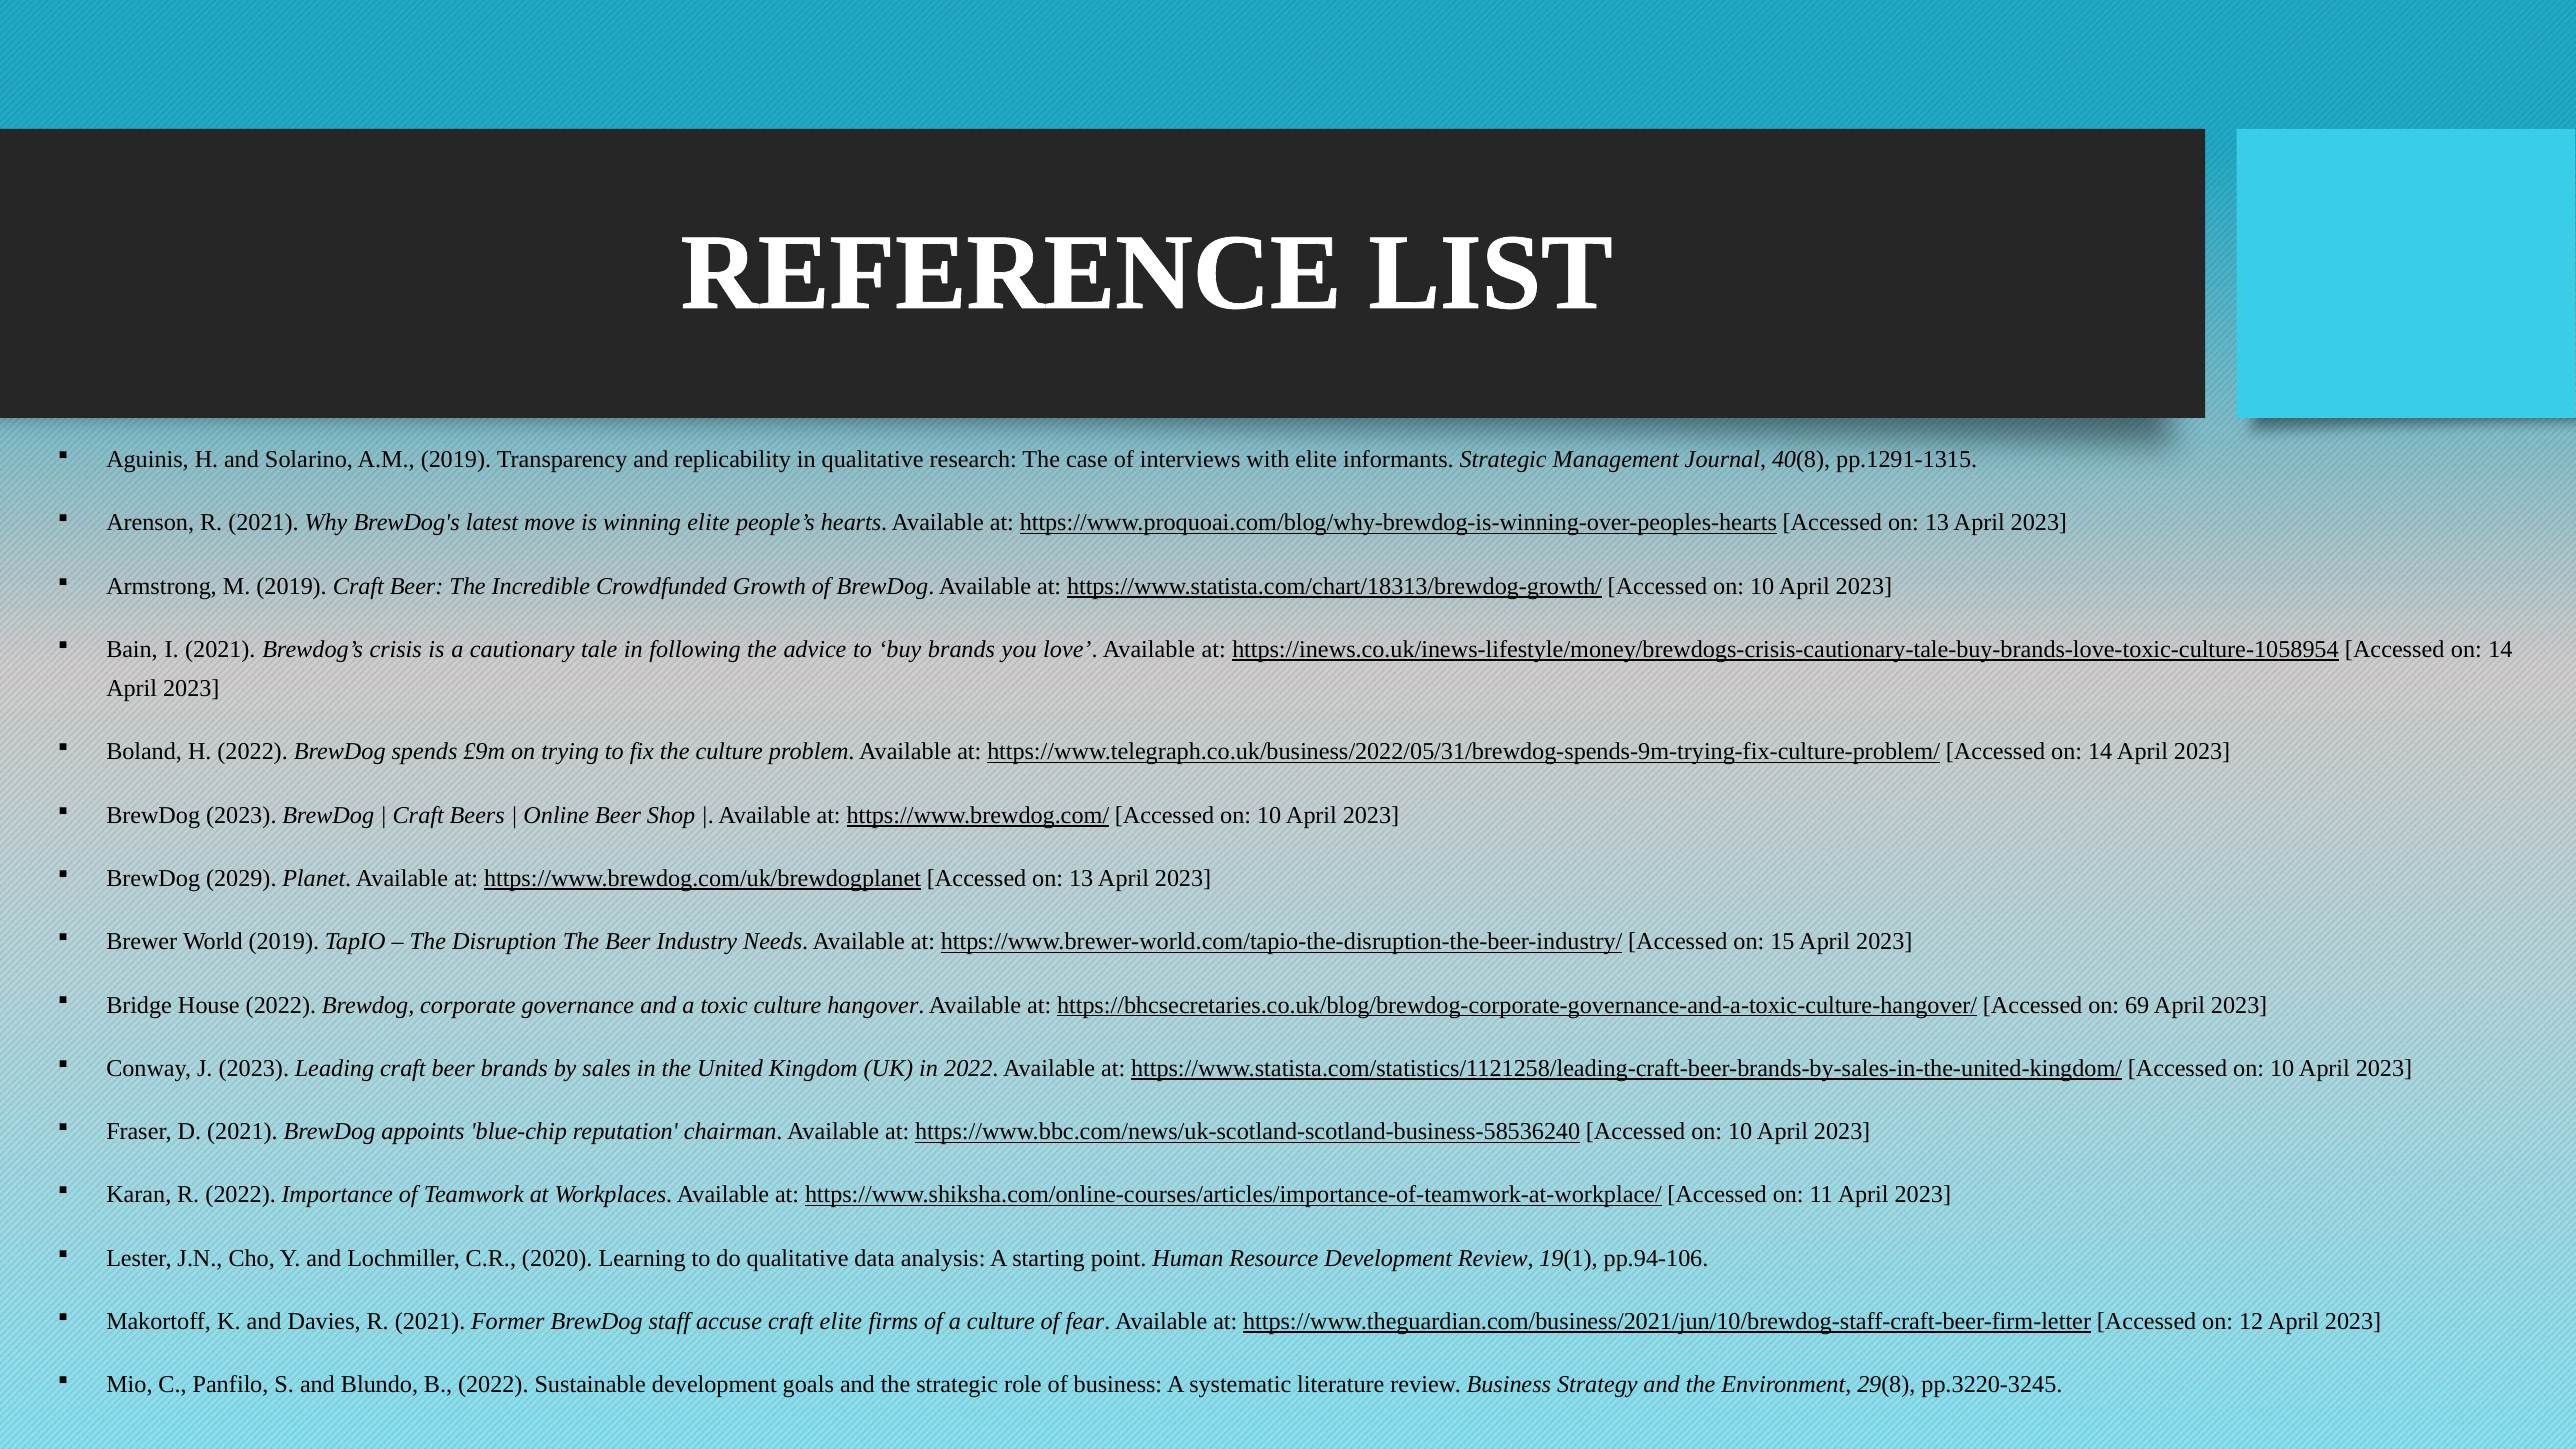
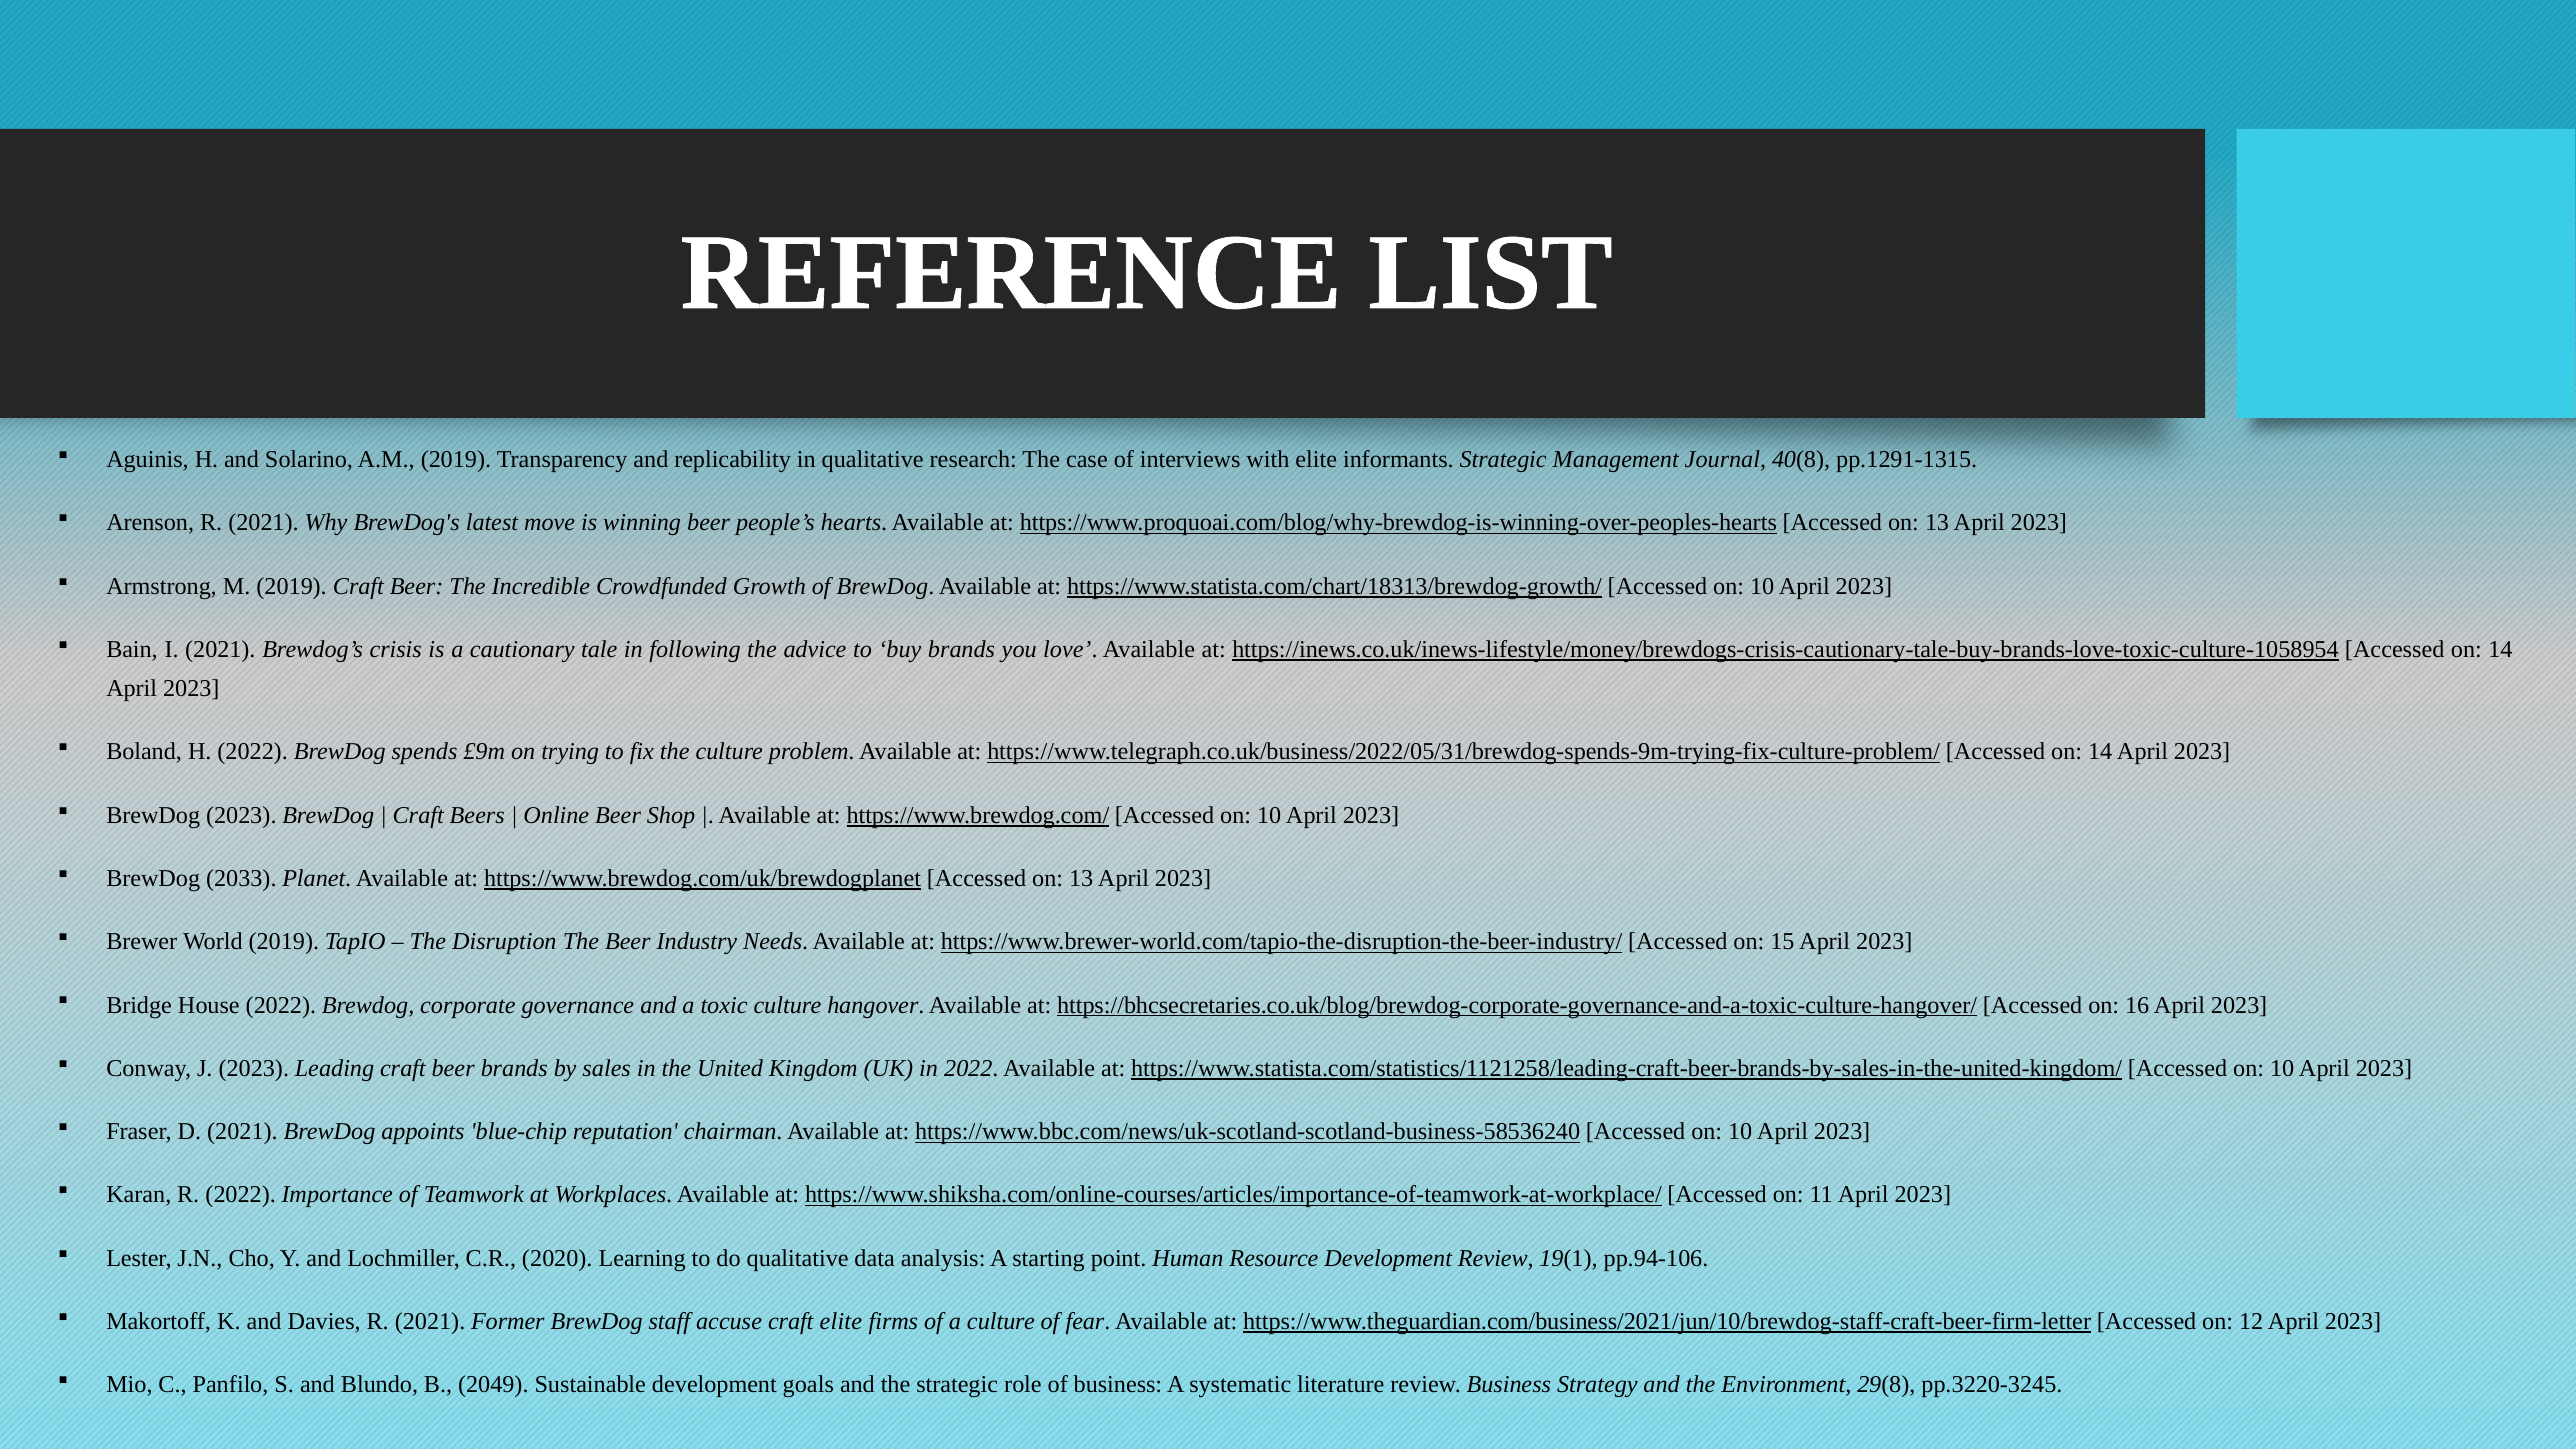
winning elite: elite -> beer
2029: 2029 -> 2033
69: 69 -> 16
B 2022: 2022 -> 2049
